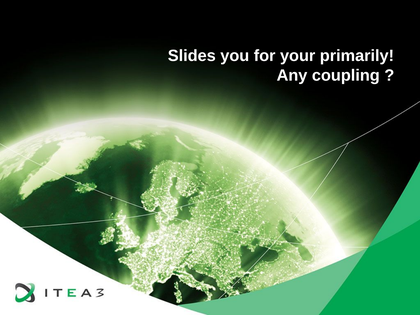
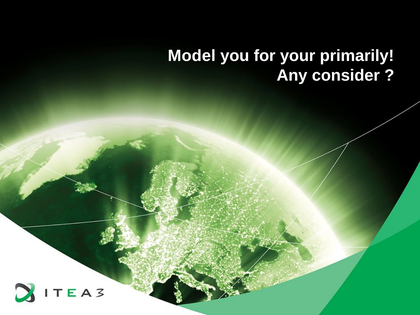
Slides: Slides -> Model
coupling: coupling -> consider
